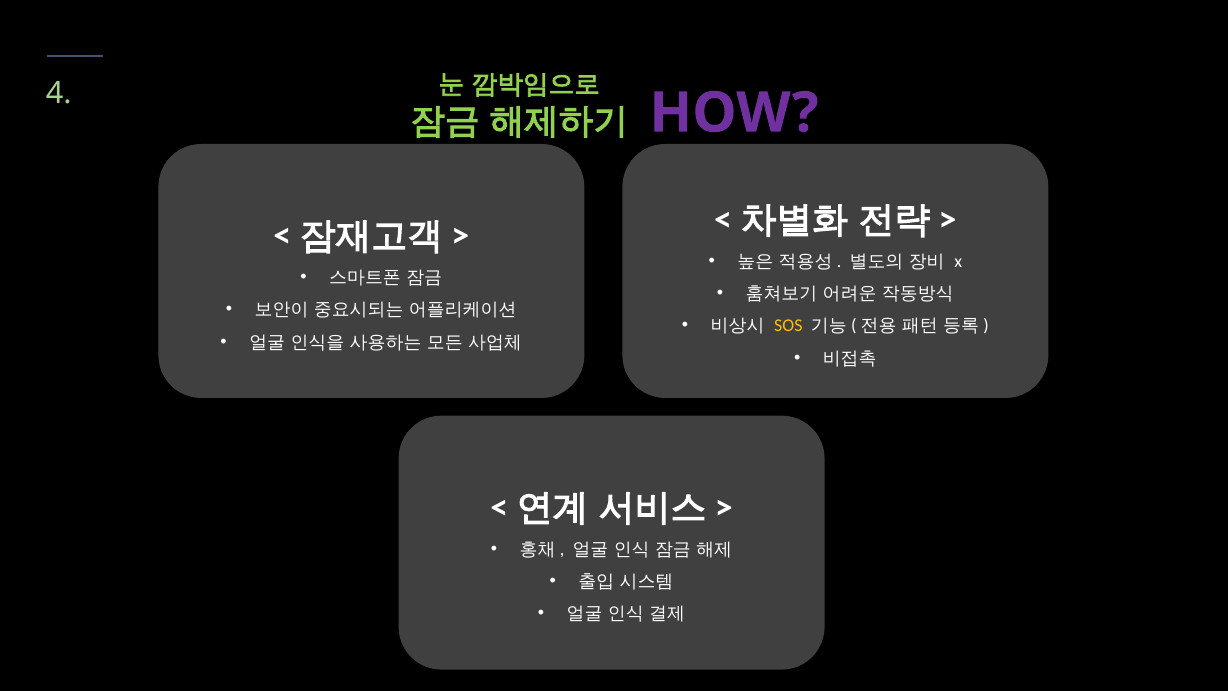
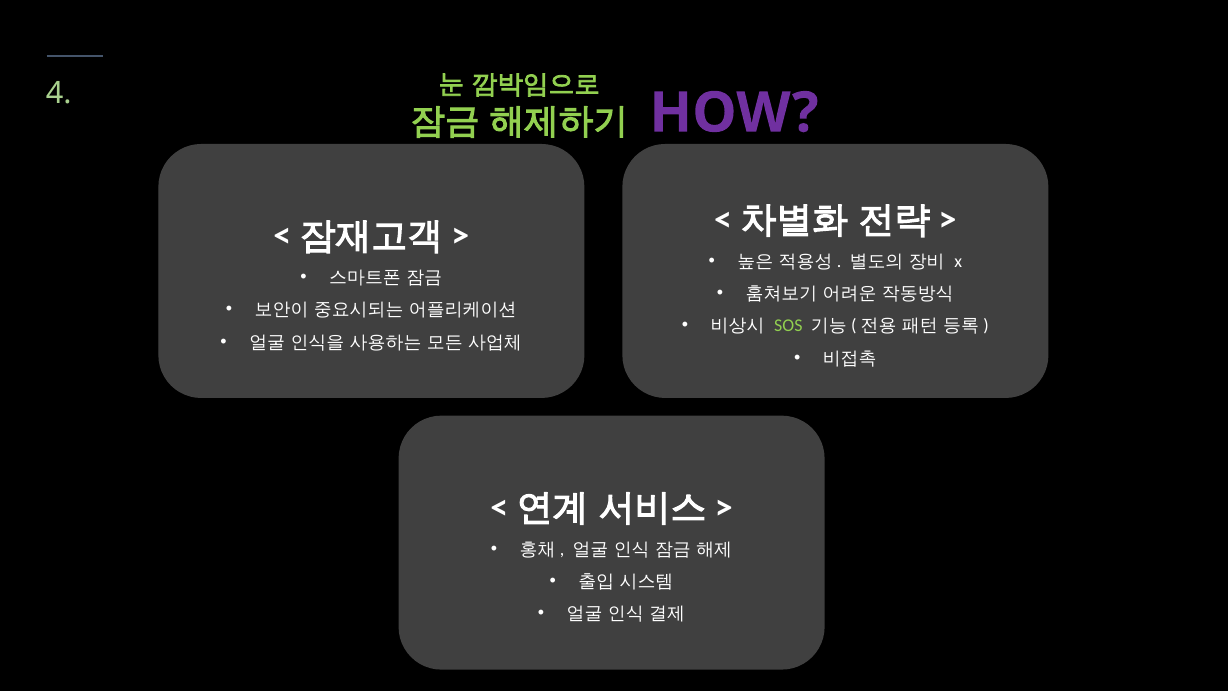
SOS colour: yellow -> light green
